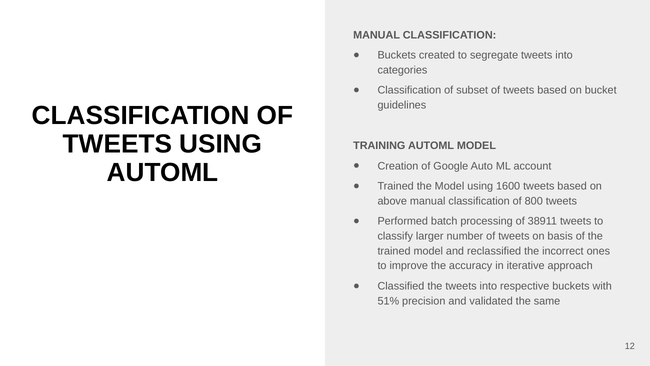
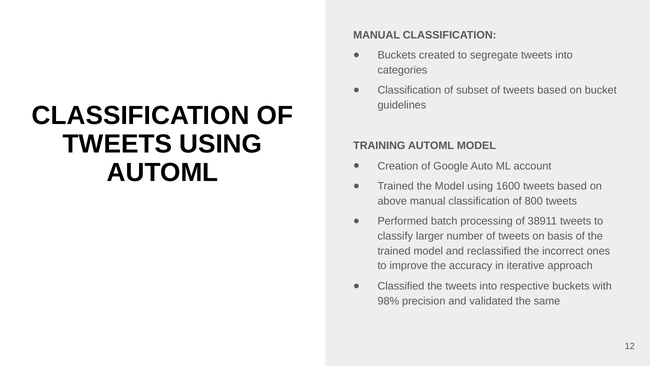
51%: 51% -> 98%
